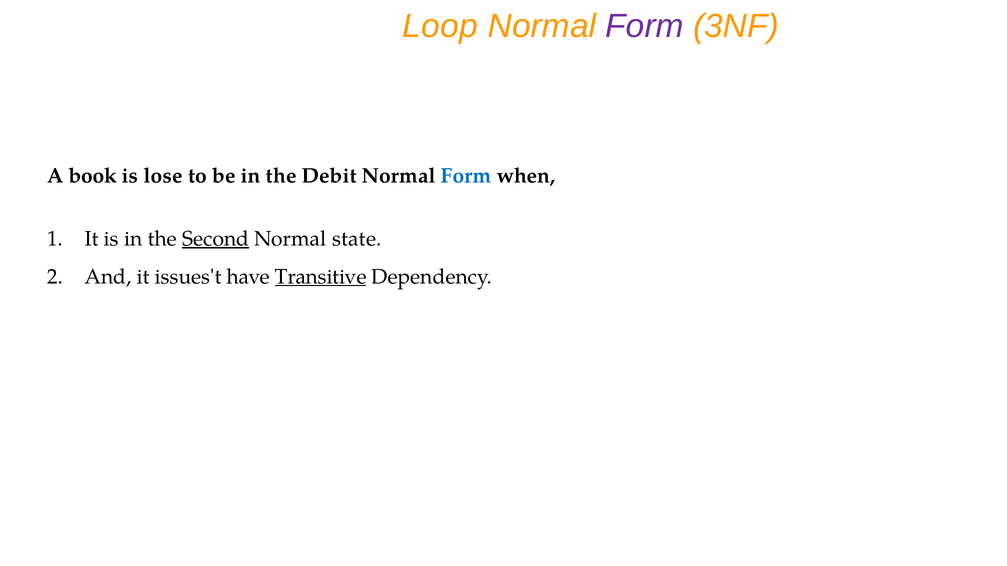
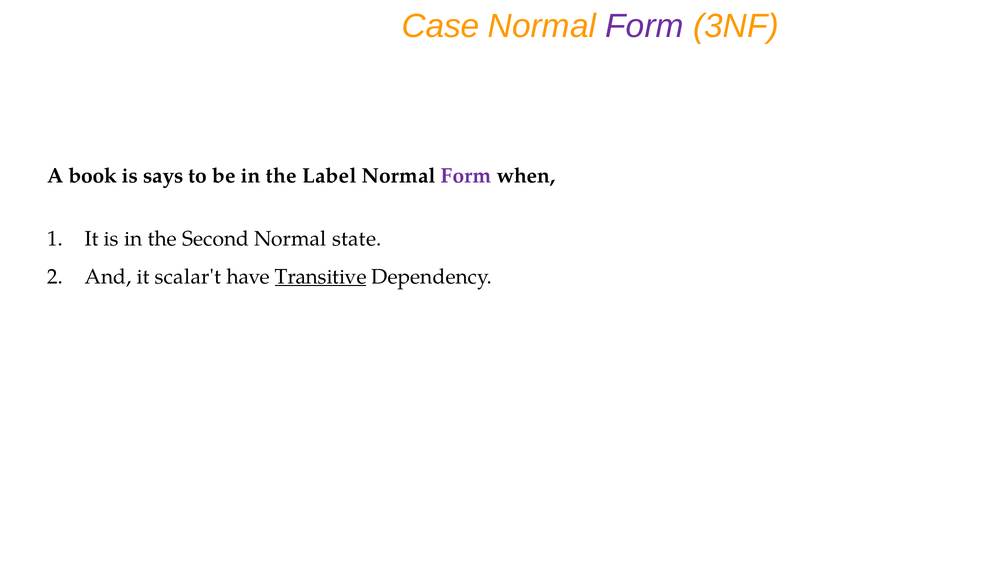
Loop: Loop -> Case
lose: lose -> says
Debit: Debit -> Label
Form at (466, 176) colour: blue -> purple
Second underline: present -> none
issues't: issues't -> scalar't
